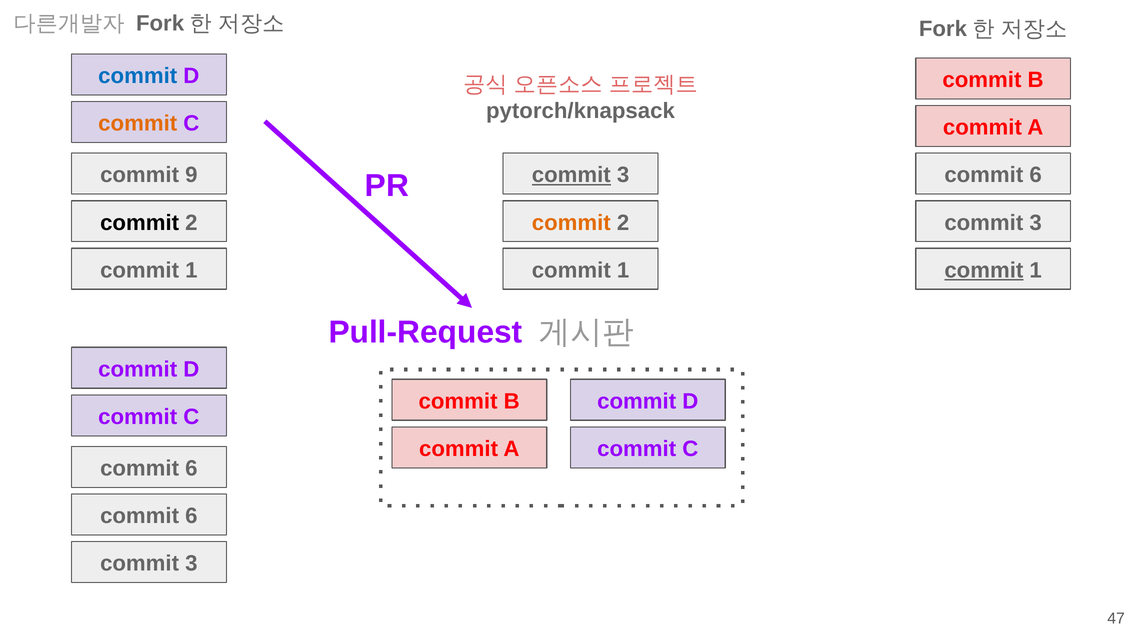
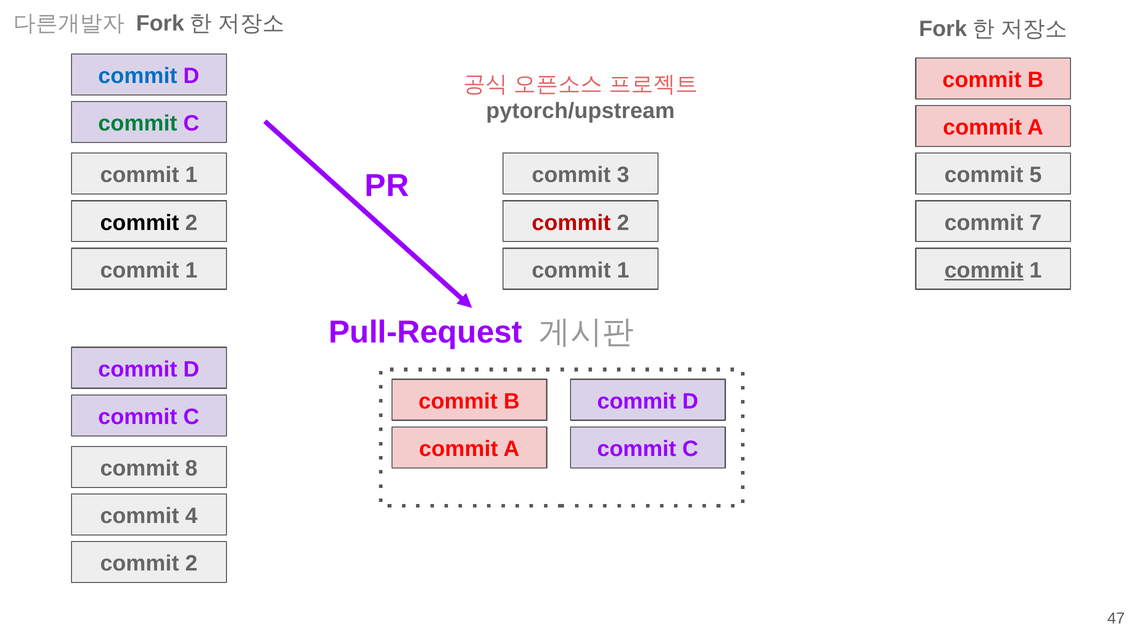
pytorch/knapsack: pytorch/knapsack -> pytorch/upstream
commit at (138, 124) colour: orange -> green
9 at (191, 175): 9 -> 1
commit at (571, 175) underline: present -> none
6 at (1036, 175): 6 -> 5
commit at (571, 223) colour: orange -> red
3 at (1036, 223): 3 -> 7
6 at (191, 468): 6 -> 8
6 at (191, 516): 6 -> 4
3 at (191, 563): 3 -> 2
